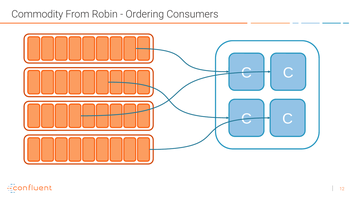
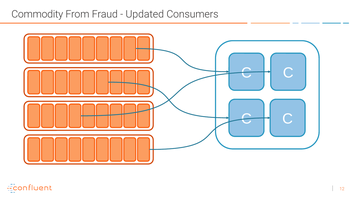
Robin: Robin -> Fraud
Ordering: Ordering -> Updated
